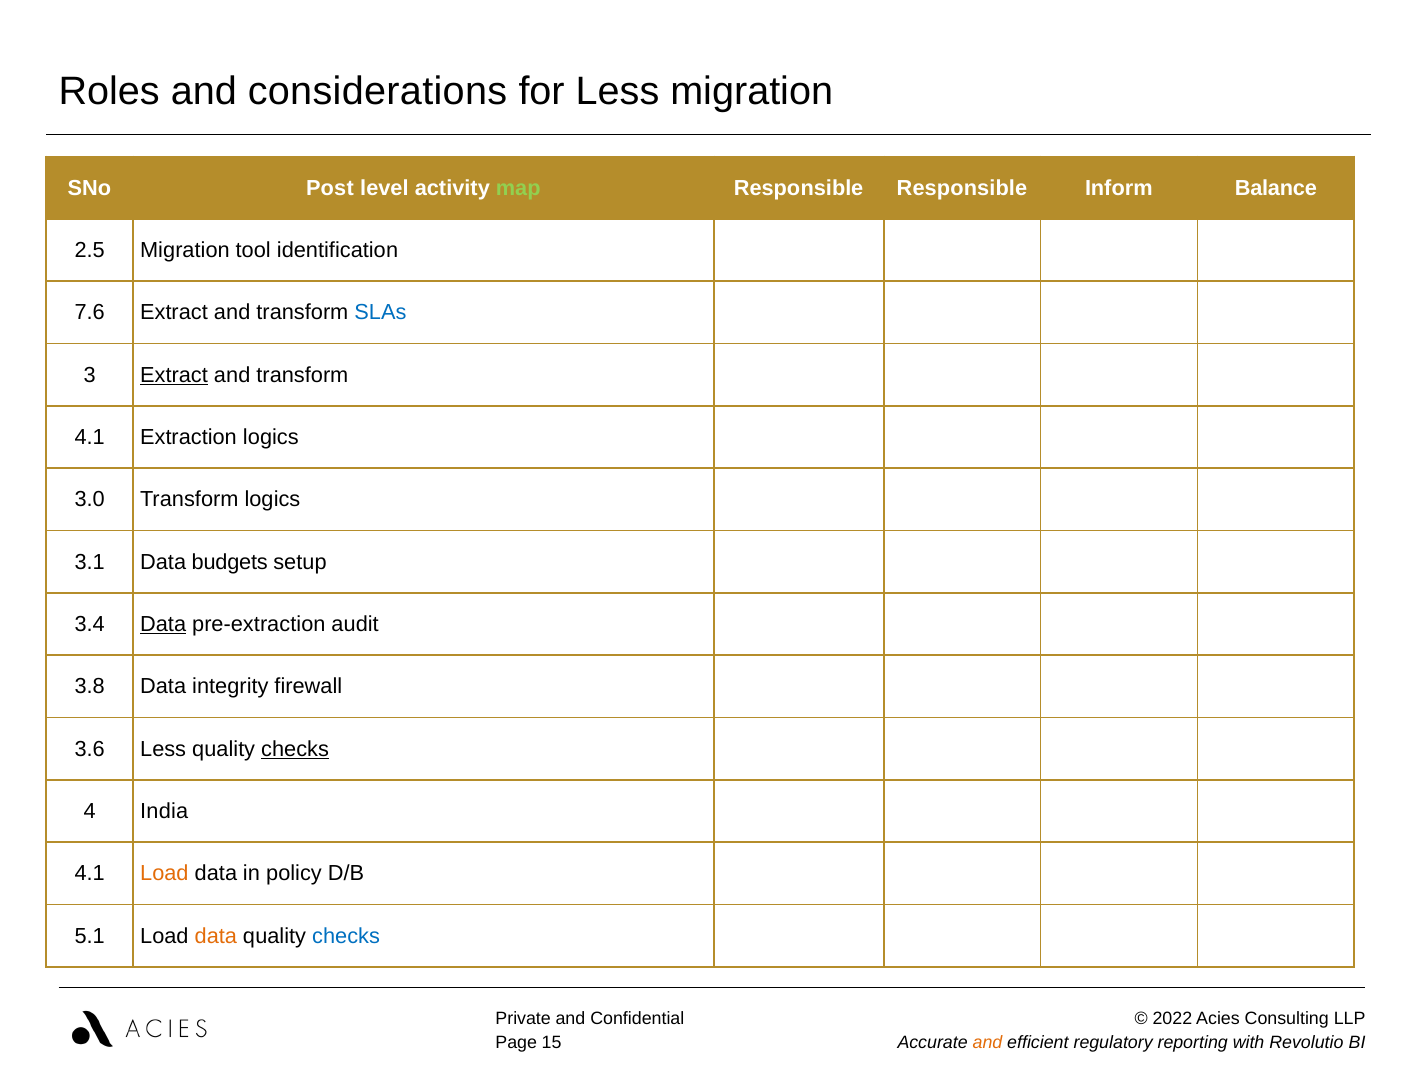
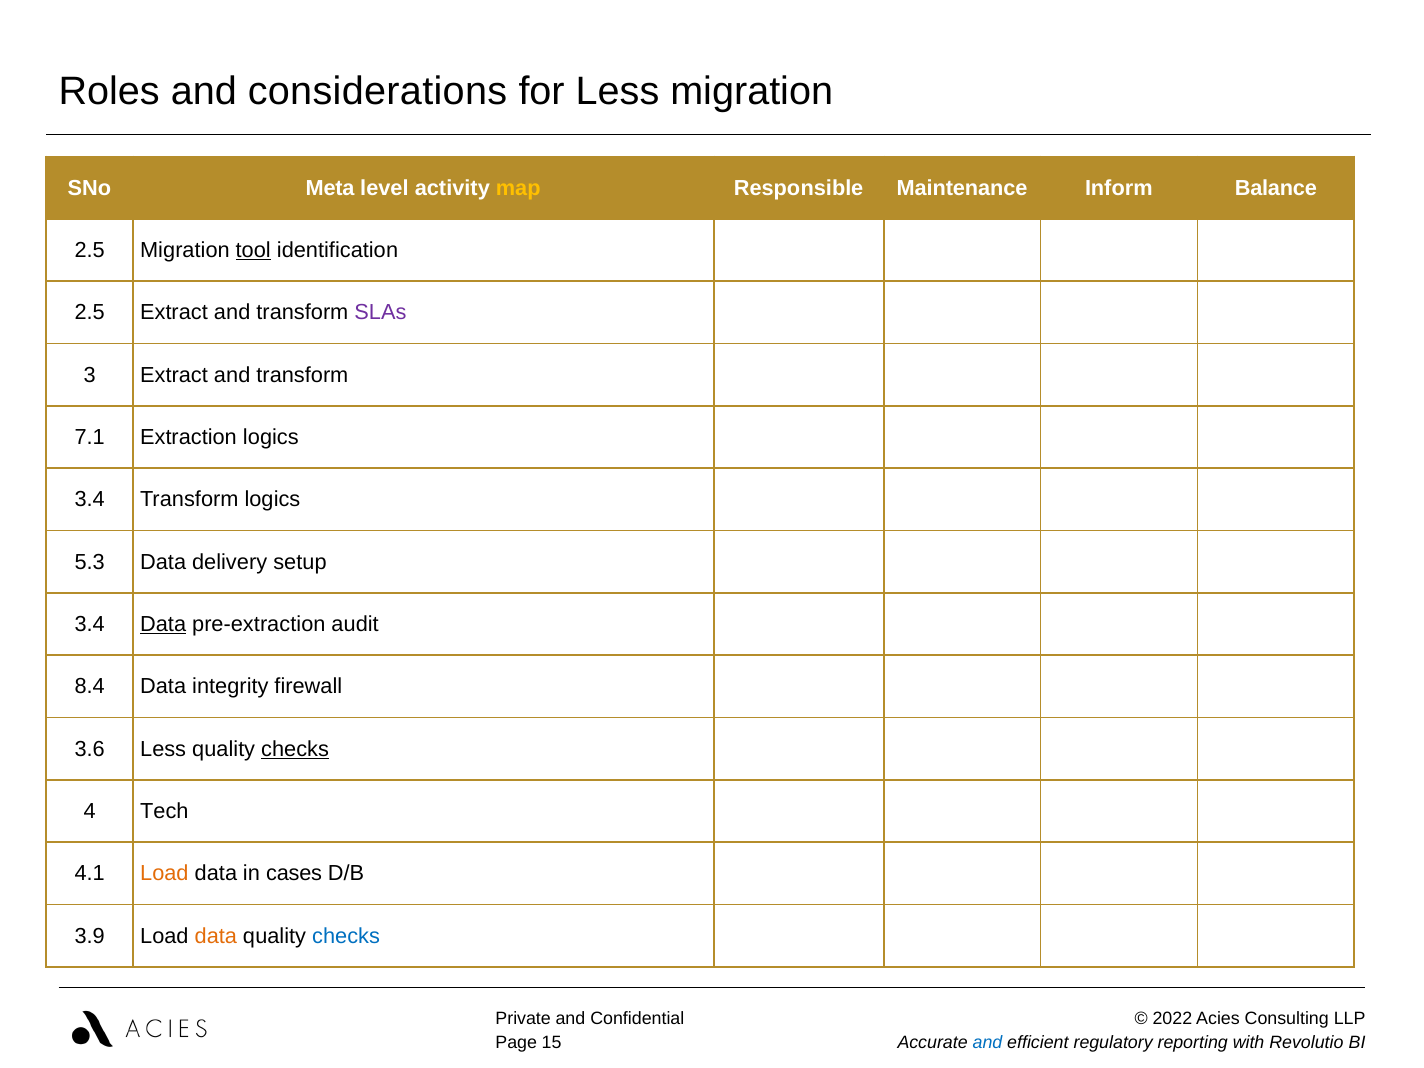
Post: Post -> Meta
map colour: light green -> yellow
Responsible Responsible: Responsible -> Maintenance
tool underline: none -> present
7.6 at (90, 313): 7.6 -> 2.5
SLAs colour: blue -> purple
Extract at (174, 375) underline: present -> none
4.1 at (90, 437): 4.1 -> 7.1
3.0 at (90, 500): 3.0 -> 3.4
3.1: 3.1 -> 5.3
budgets: budgets -> delivery
3.8: 3.8 -> 8.4
India: India -> Tech
policy: policy -> cases
5.1: 5.1 -> 3.9
and at (987, 1042) colour: orange -> blue
